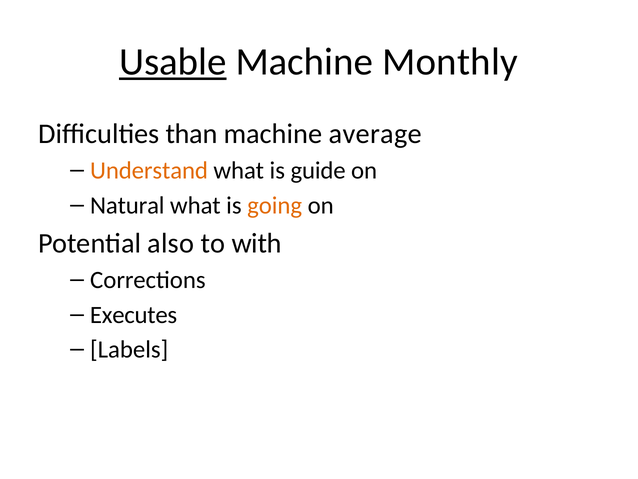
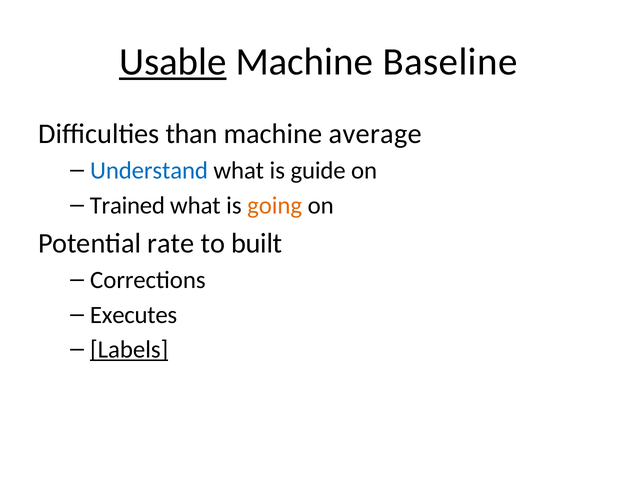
Monthly: Monthly -> Baseline
Understand colour: orange -> blue
Natural: Natural -> Trained
also: also -> rate
with: with -> built
Labels underline: none -> present
